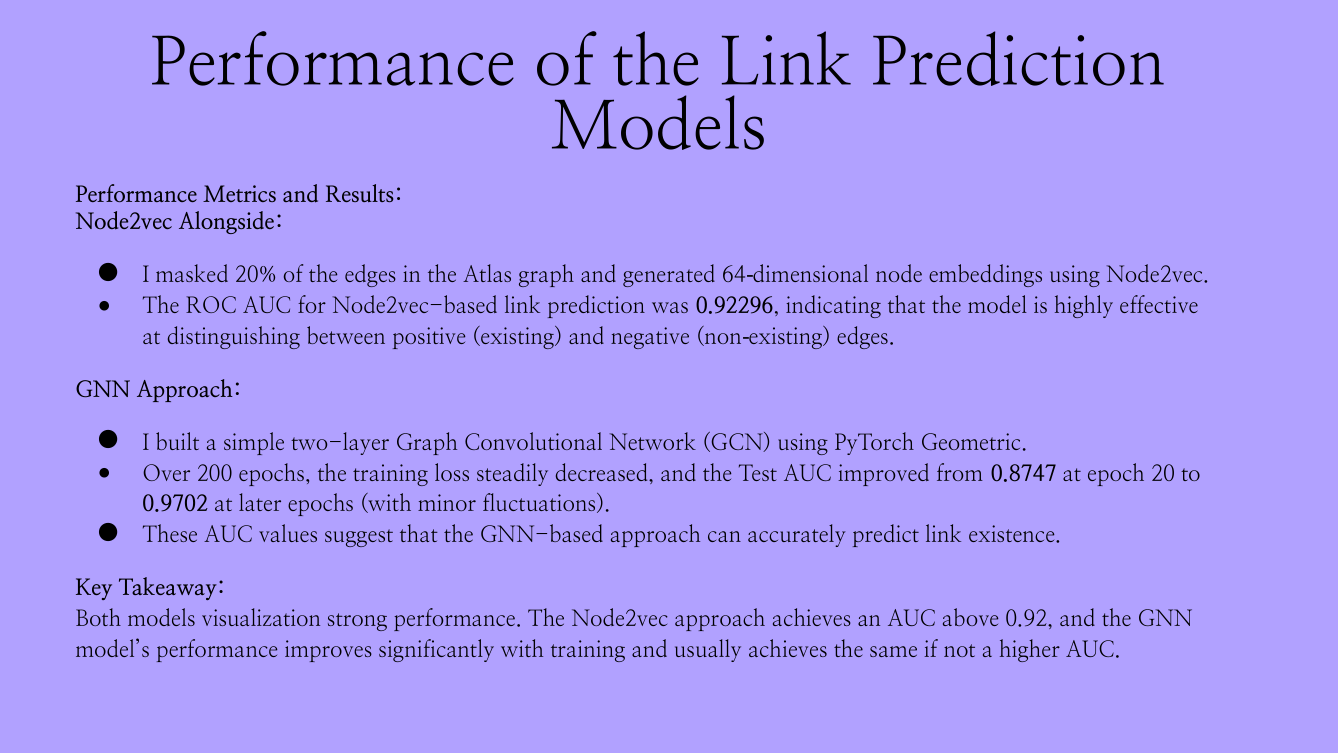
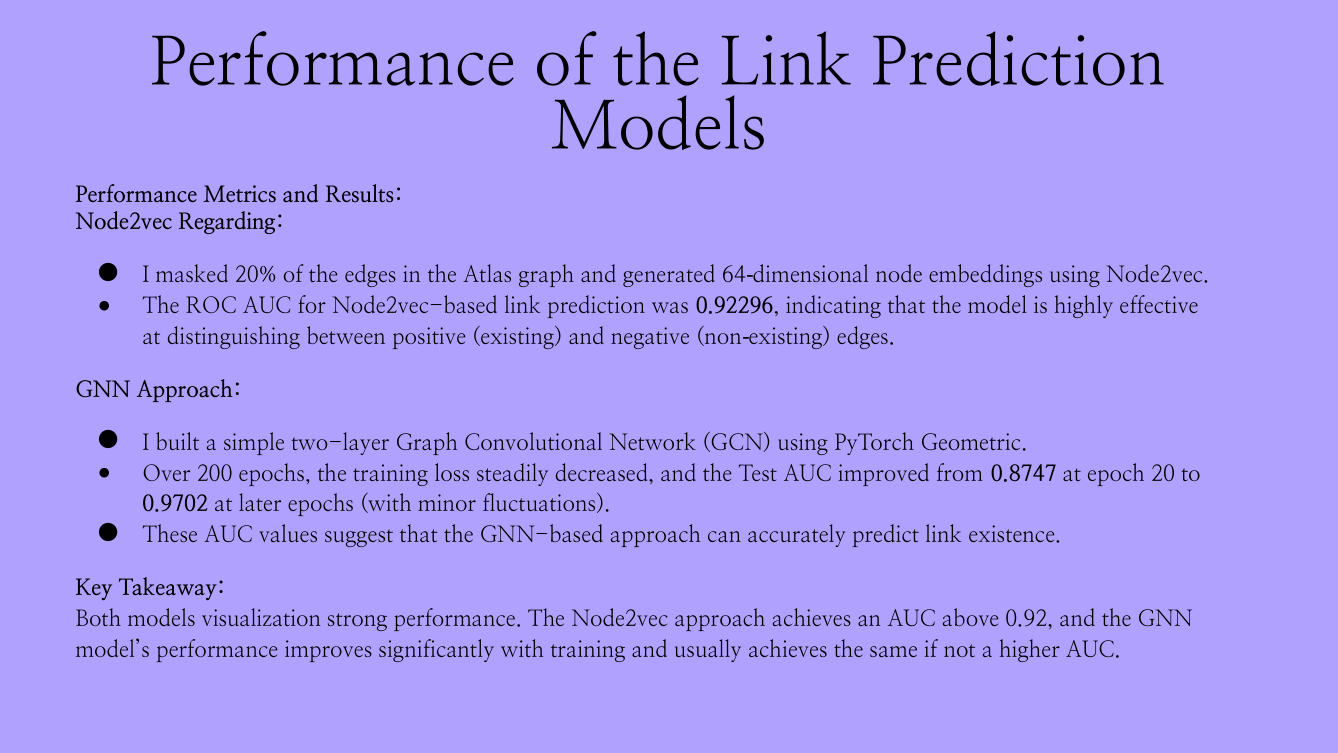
Alongside: Alongside -> Regarding
